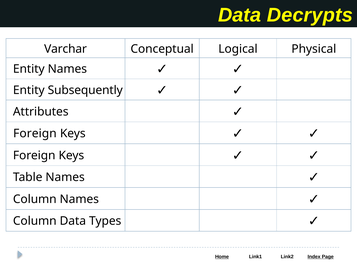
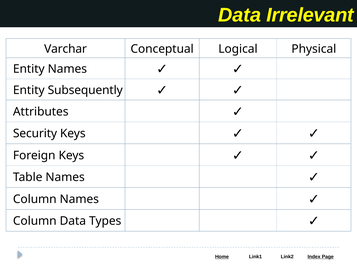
Decrypts: Decrypts -> Irrelevant
Foreign at (35, 134): Foreign -> Security
